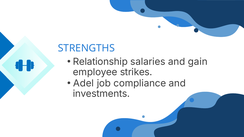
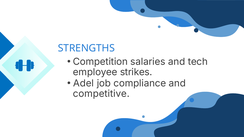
Relationship: Relationship -> Competition
gain: gain -> tech
investments: investments -> competitive
